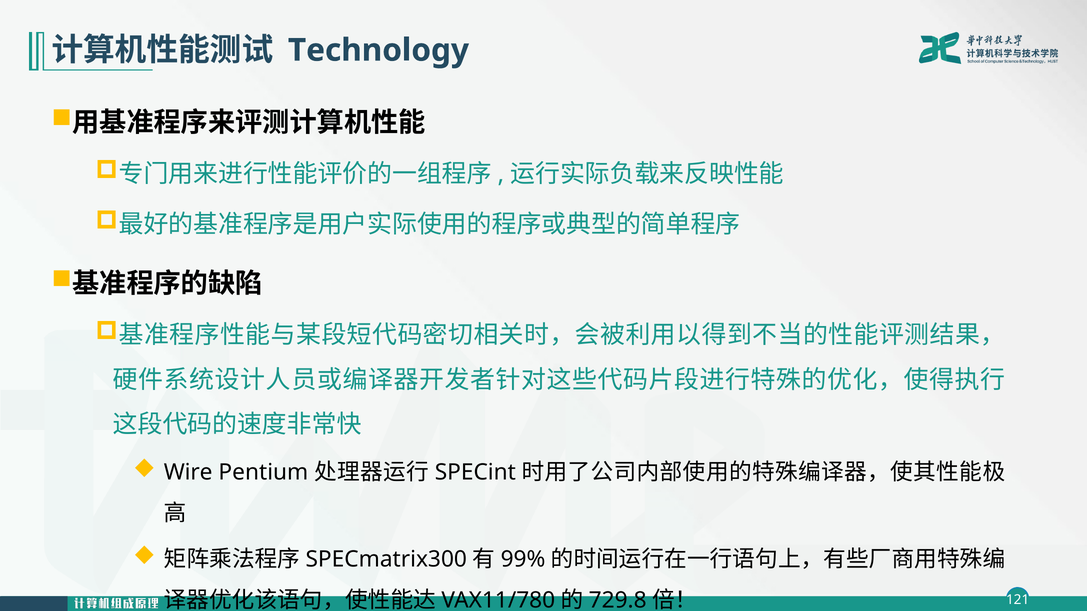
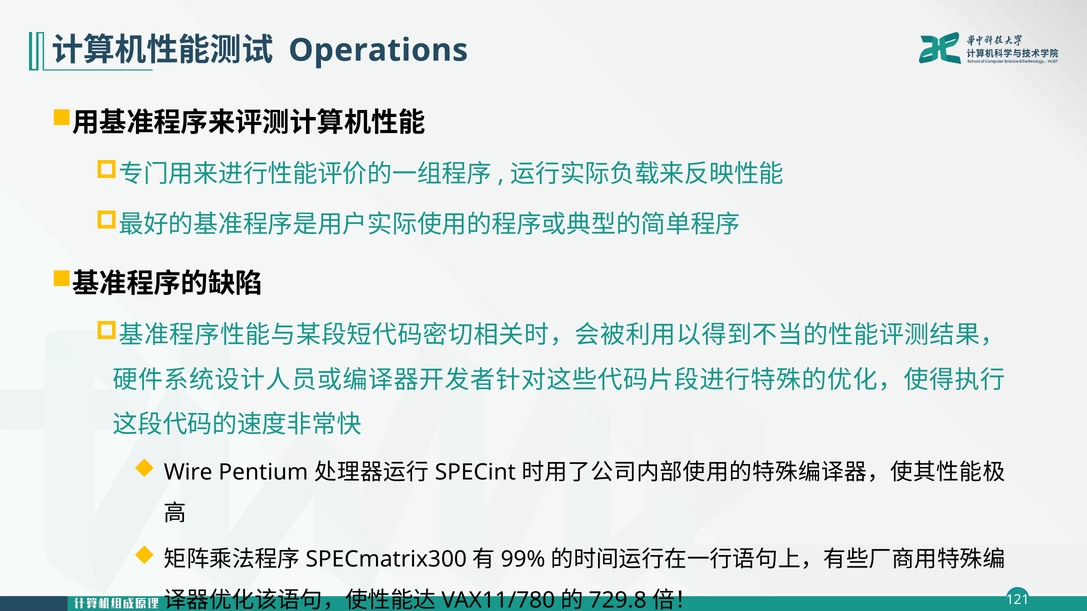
Technology: Technology -> Operations
